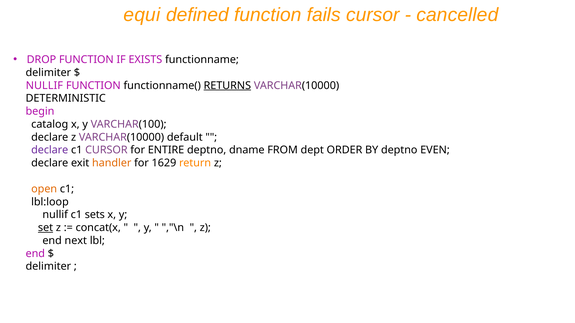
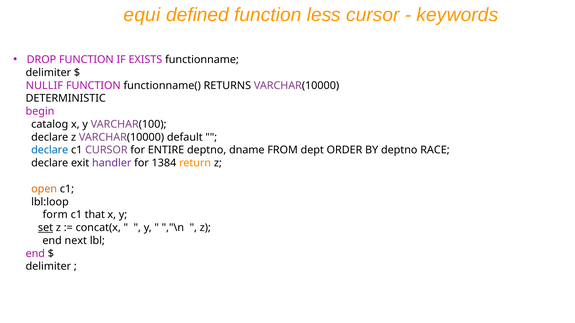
fails: fails -> less
cancelled: cancelled -> keywords
RETURNS underline: present -> none
declare at (50, 150) colour: purple -> blue
EVEN: EVEN -> RACE
handler colour: orange -> purple
1629: 1629 -> 1384
nullif at (55, 215): nullif -> form
sets: sets -> that
